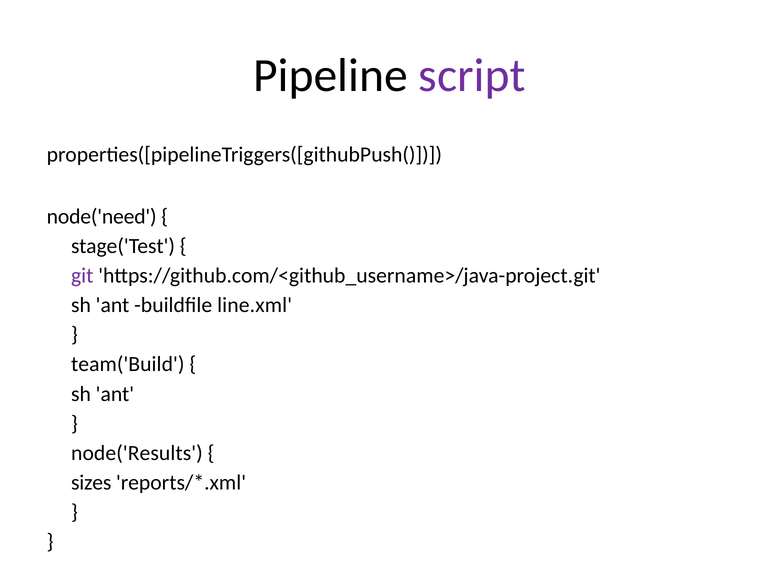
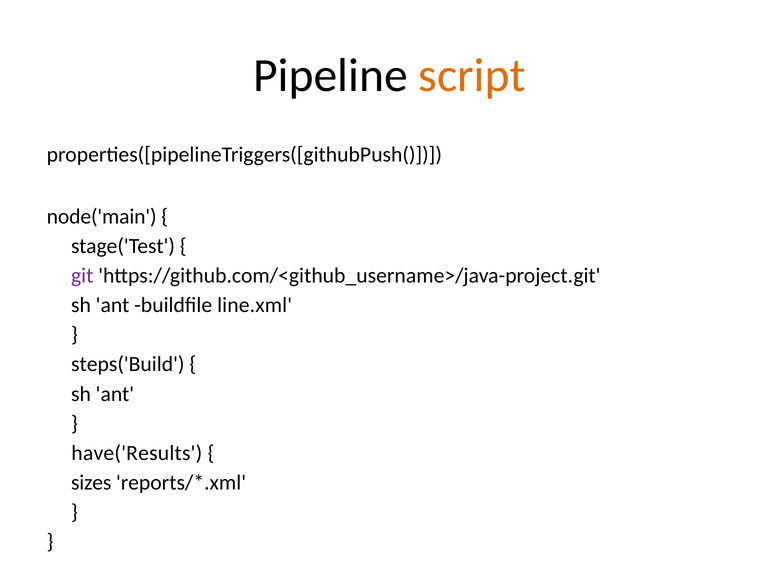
script colour: purple -> orange
node('need: node('need -> node('main
team('Build: team('Build -> steps('Build
node('Results: node('Results -> have('Results
